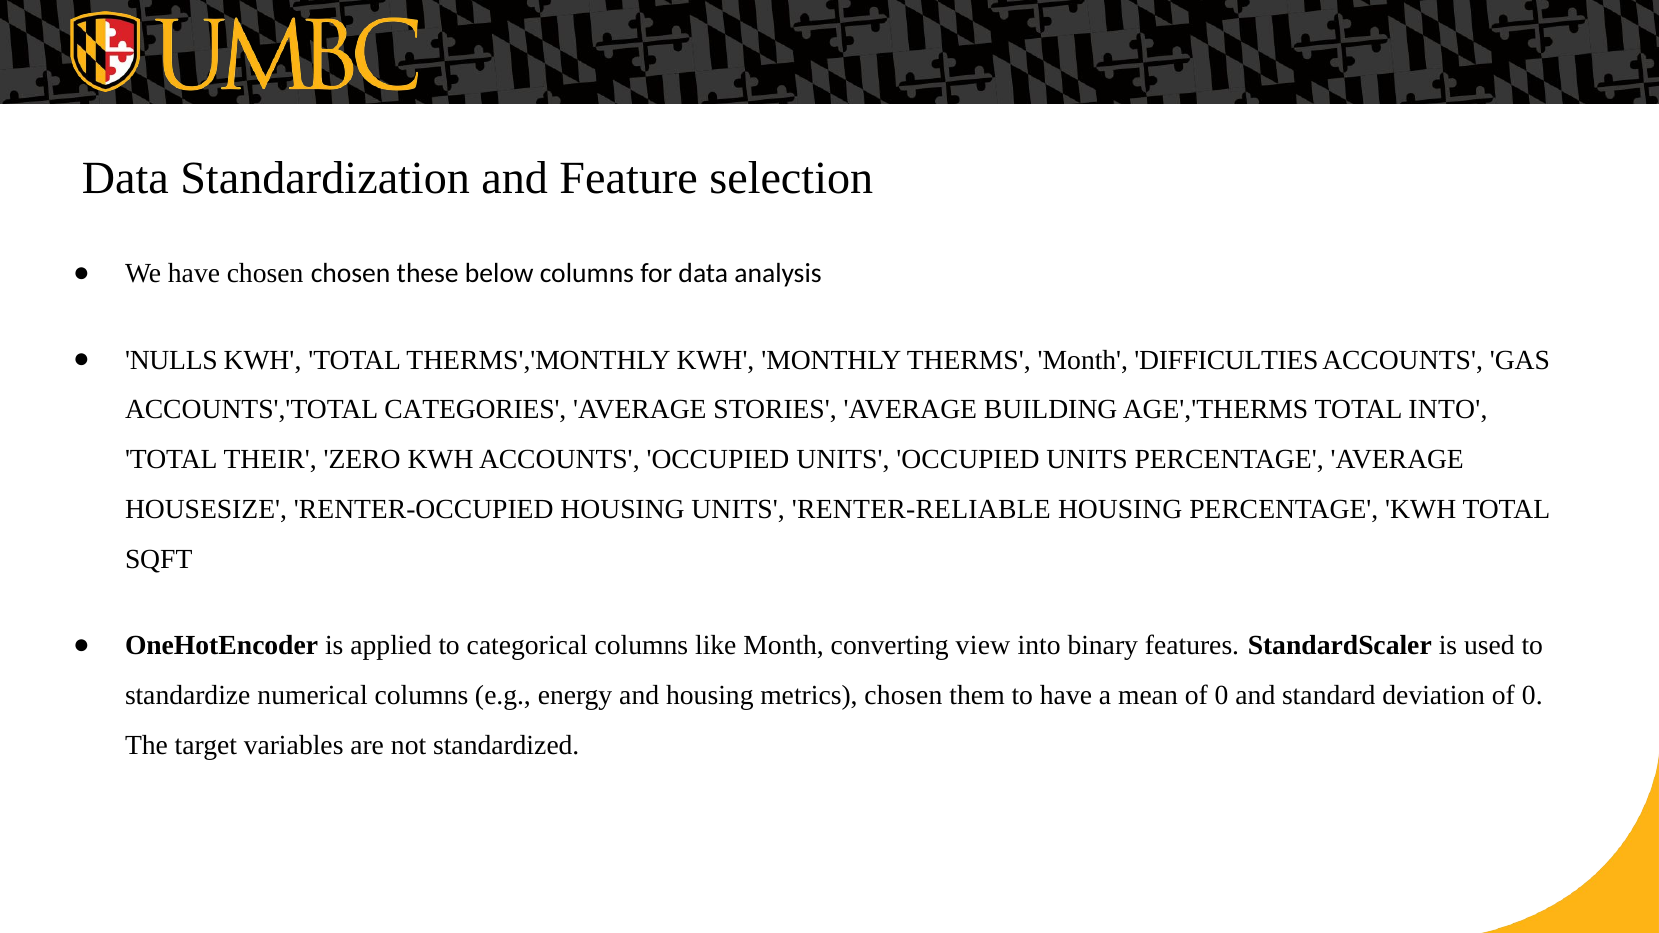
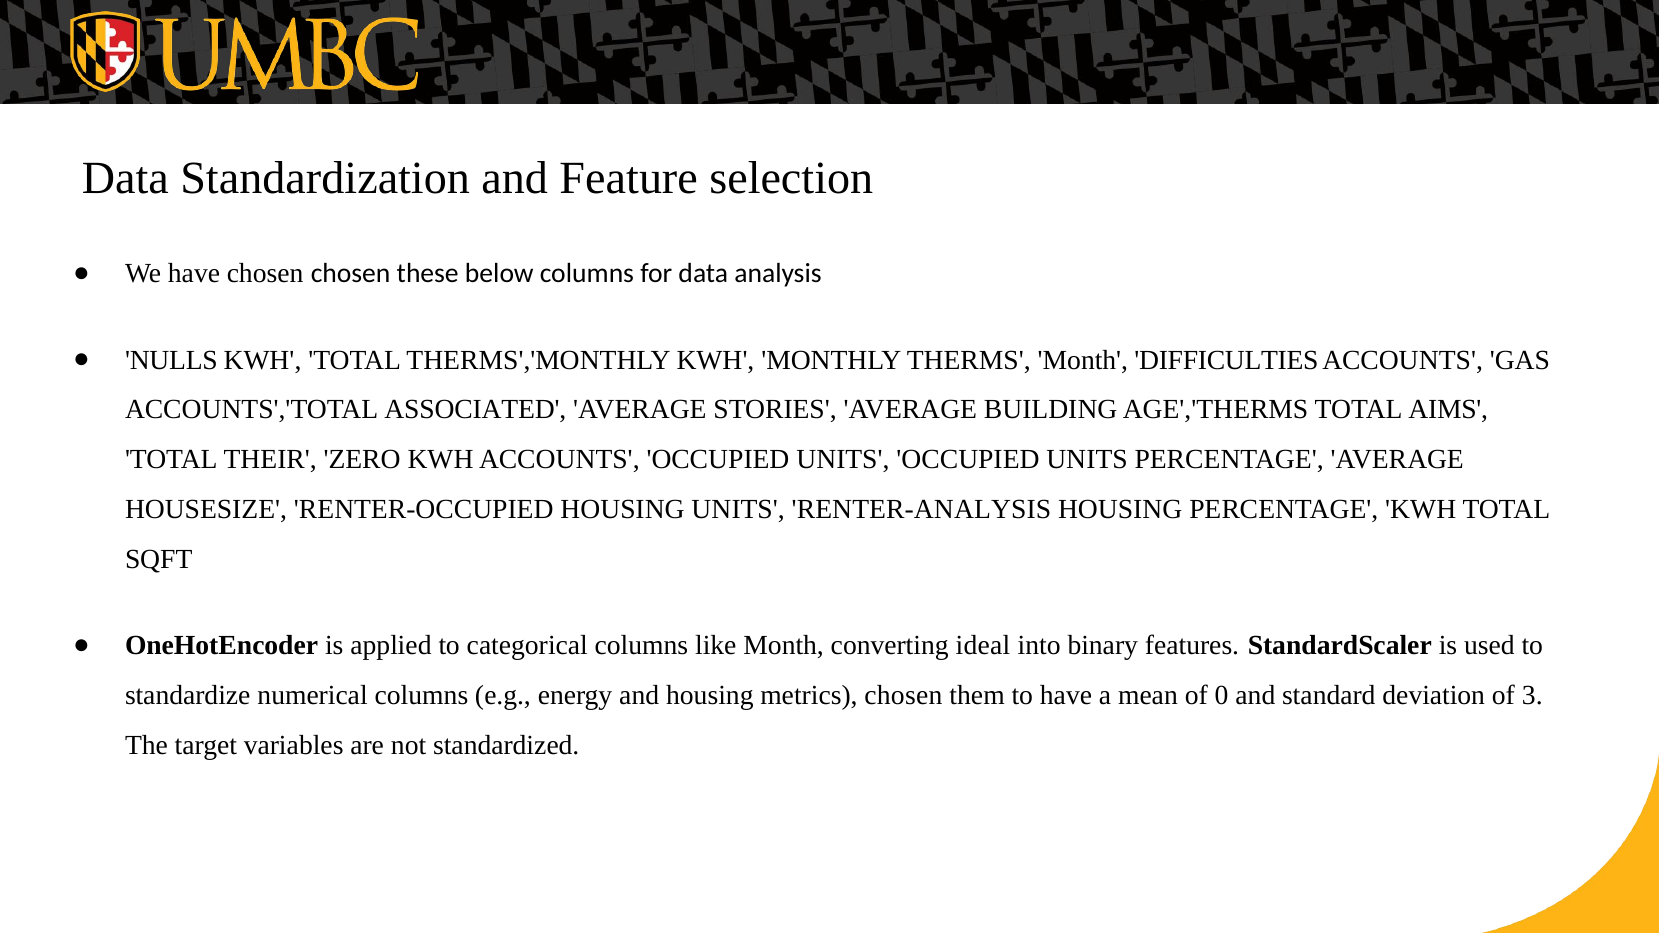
CATEGORIES: CATEGORIES -> ASSOCIATED
TOTAL INTO: INTO -> AIMS
RENTER-RELIABLE: RENTER-RELIABLE -> RENTER-ANALYSIS
view: view -> ideal
deviation of 0: 0 -> 3
